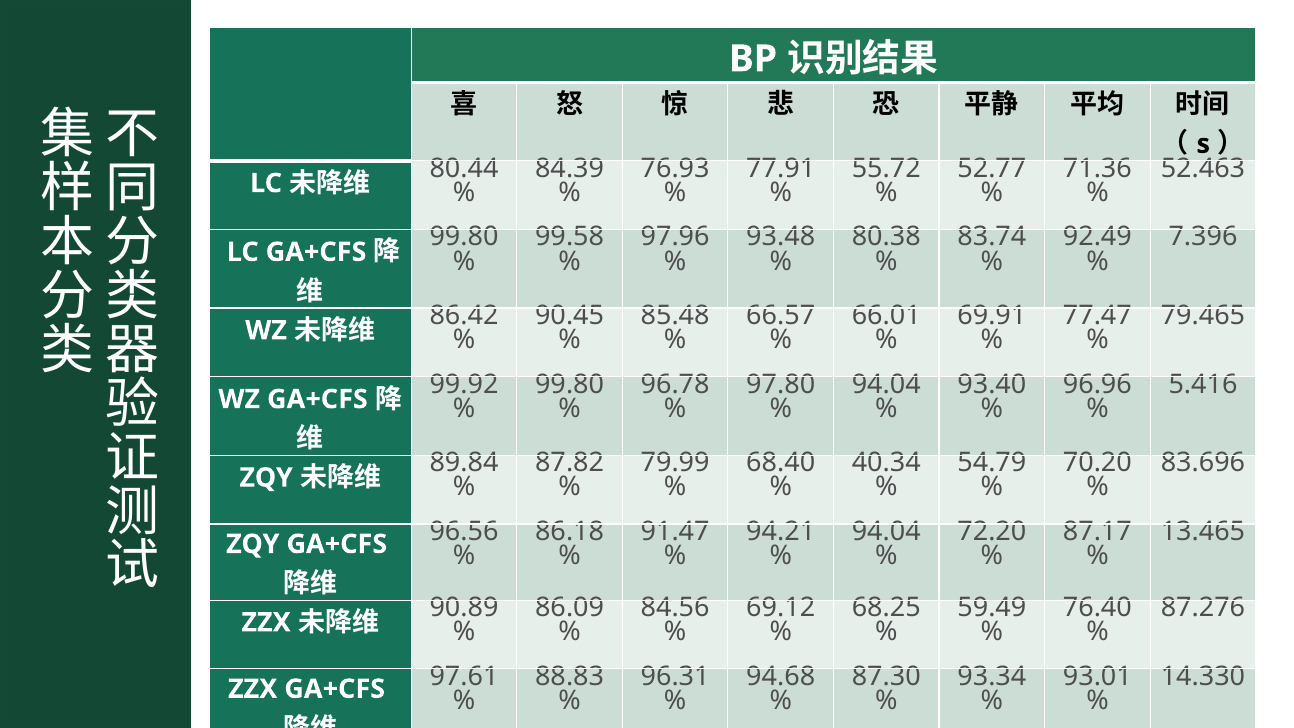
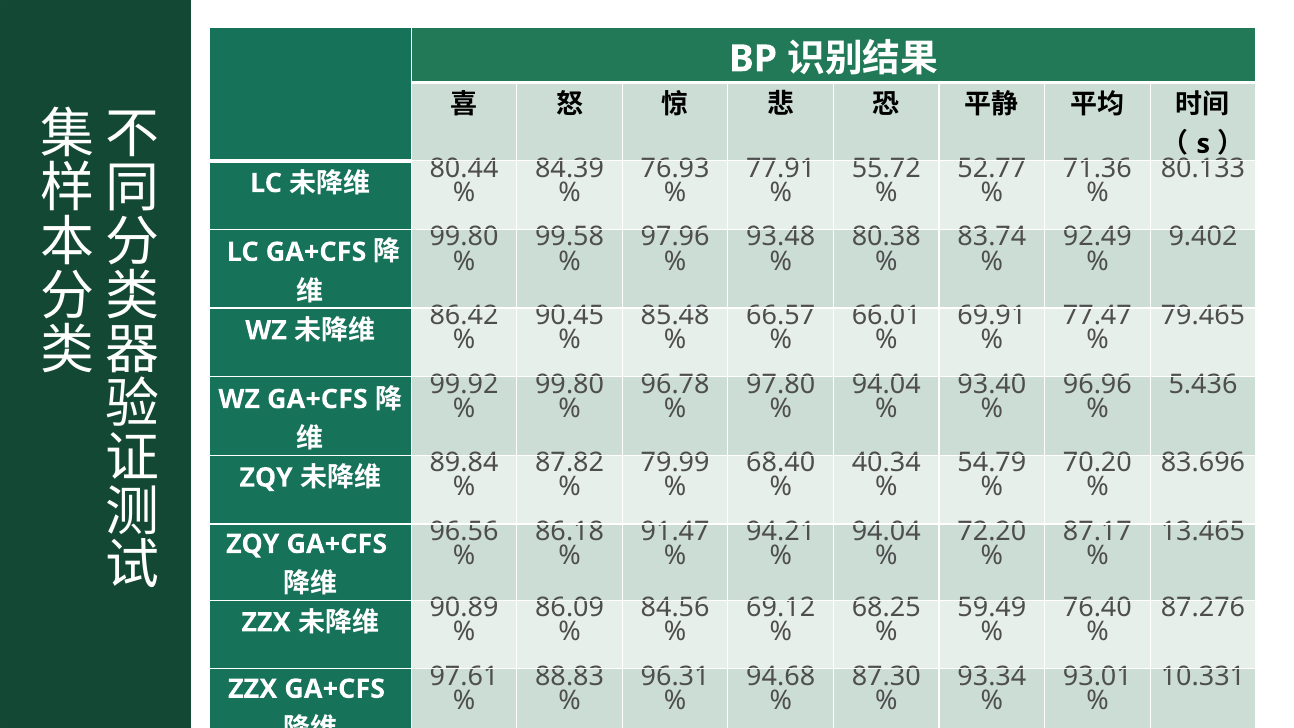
52.463: 52.463 -> 80.133
7.396: 7.396 -> 9.402
5.416: 5.416 -> 5.436
14.330: 14.330 -> 10.331
